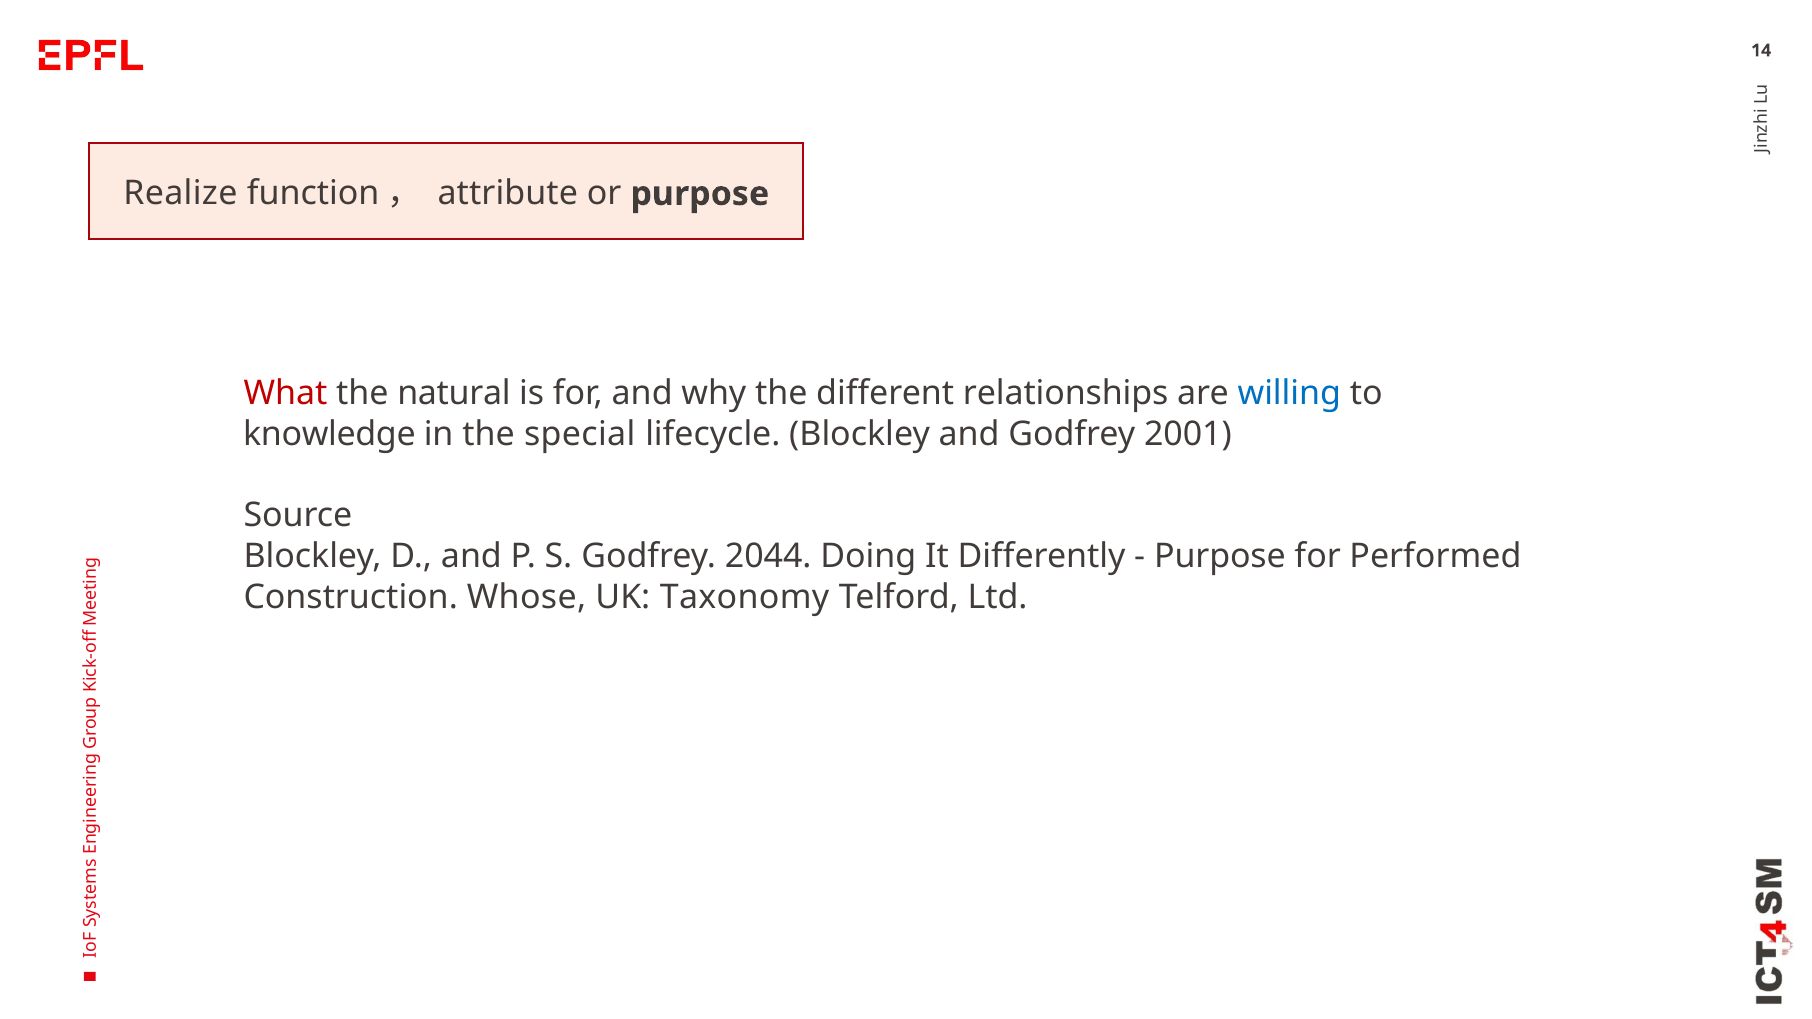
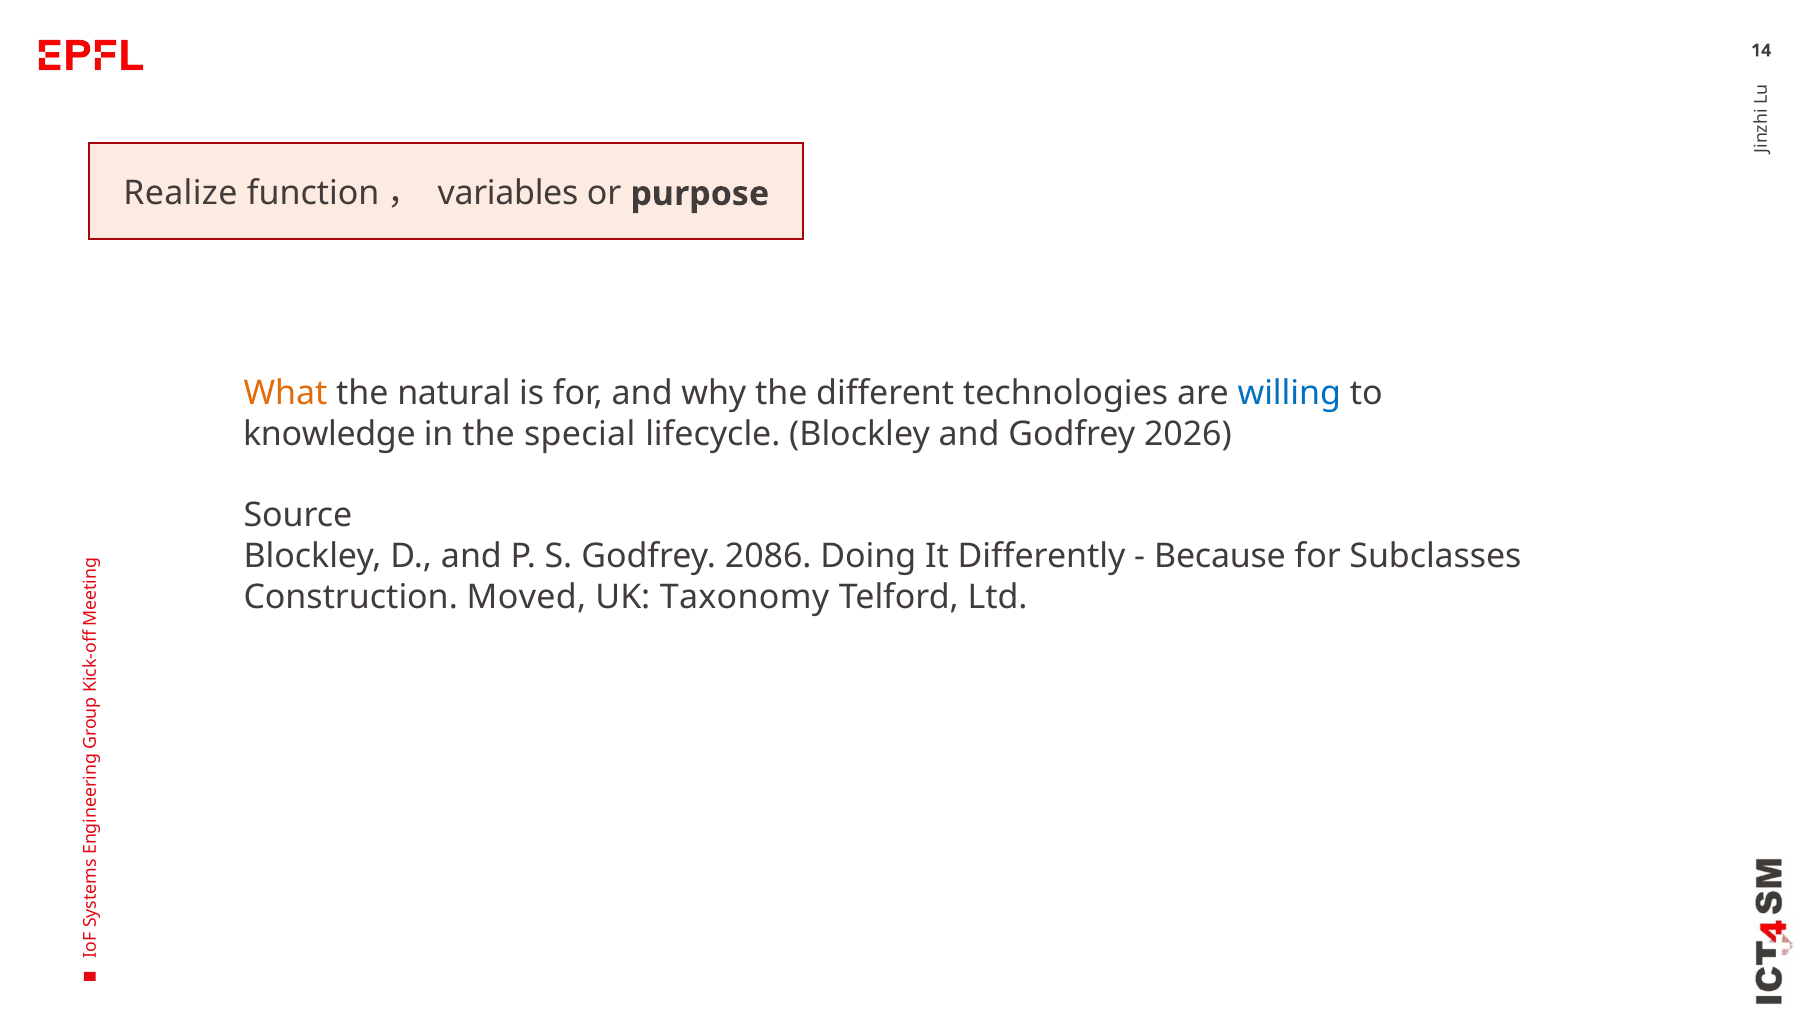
attribute: attribute -> variables
What colour: red -> orange
relationships: relationships -> technologies
2001: 2001 -> 2026
2044: 2044 -> 2086
Purpose at (1220, 556): Purpose -> Because
Performed: Performed -> Subclasses
Whose: Whose -> Moved
